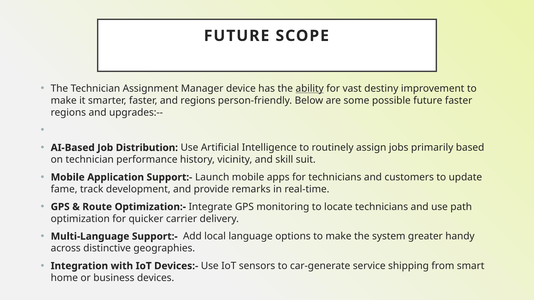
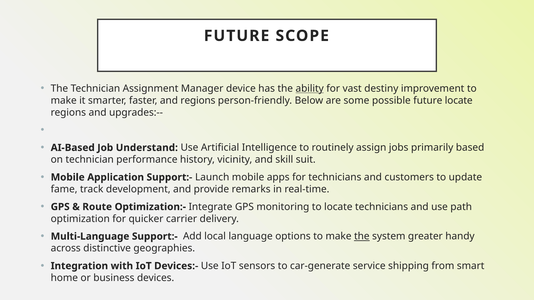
future faster: faster -> locate
Distribution: Distribution -> Understand
the at (362, 237) underline: none -> present
